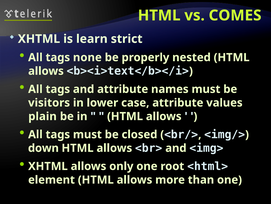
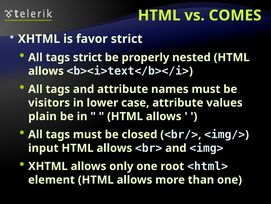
learn: learn -> favor
tags none: none -> strict
down: down -> input
